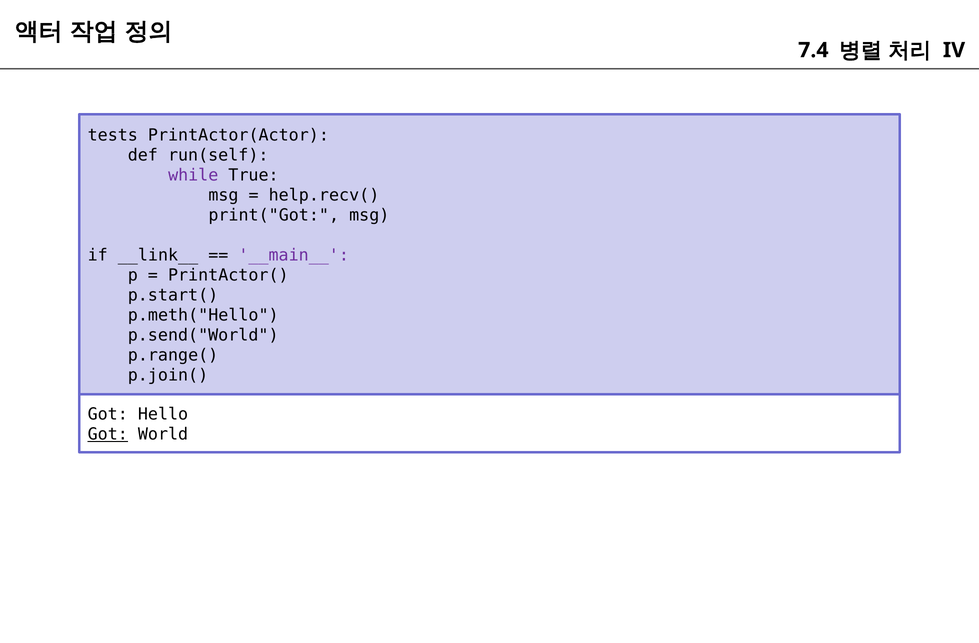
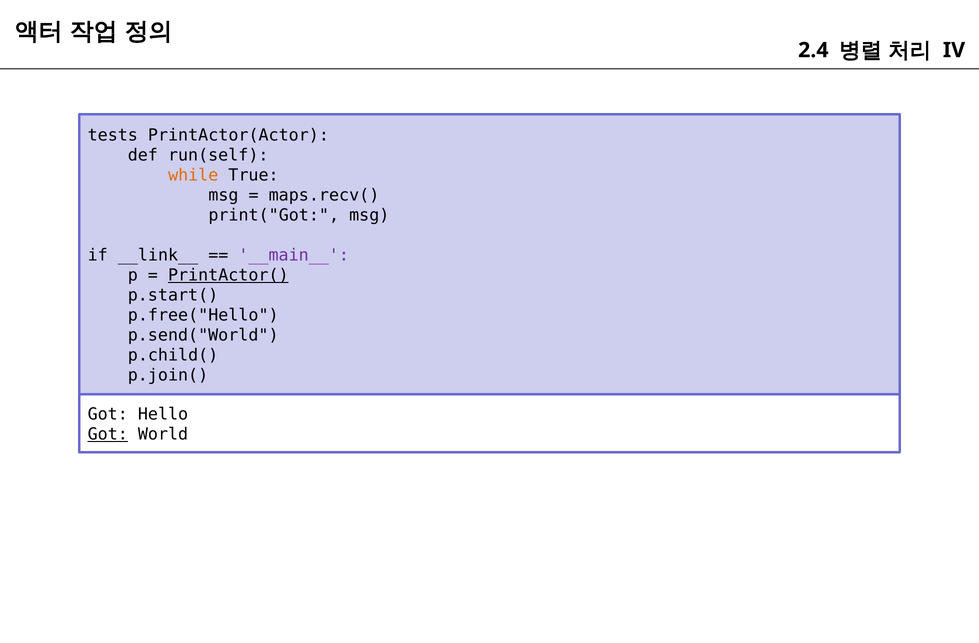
7.4: 7.4 -> 2.4
while colour: purple -> orange
help.recv(: help.recv( -> maps.recv(
PrintActor( underline: none -> present
p.meth("Hello: p.meth("Hello -> p.free("Hello
p.range(: p.range( -> p.child(
